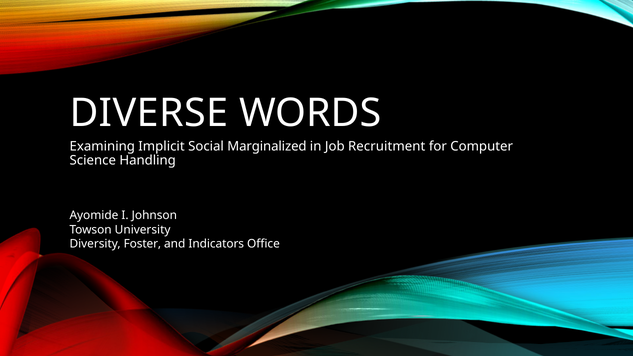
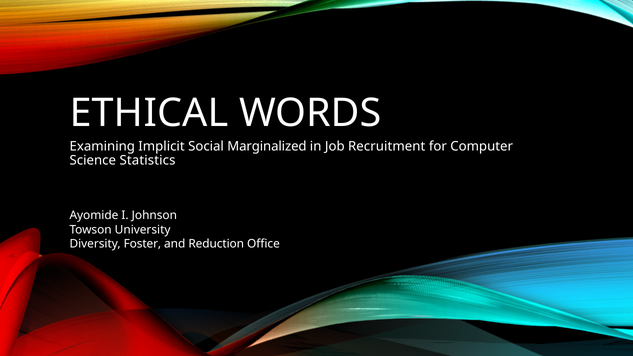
DIVERSE: DIVERSE -> ETHICAL
Handling: Handling -> Statistics
Indicators: Indicators -> Reduction
